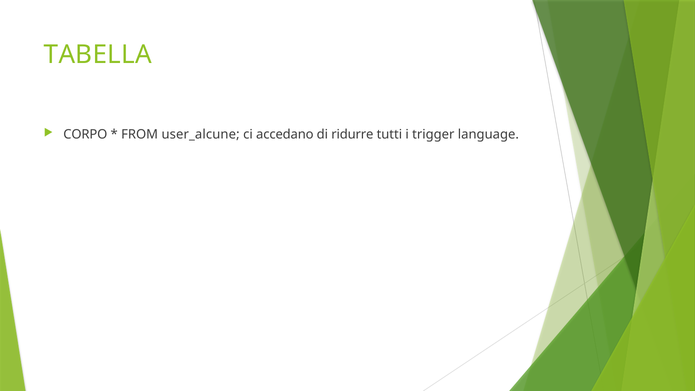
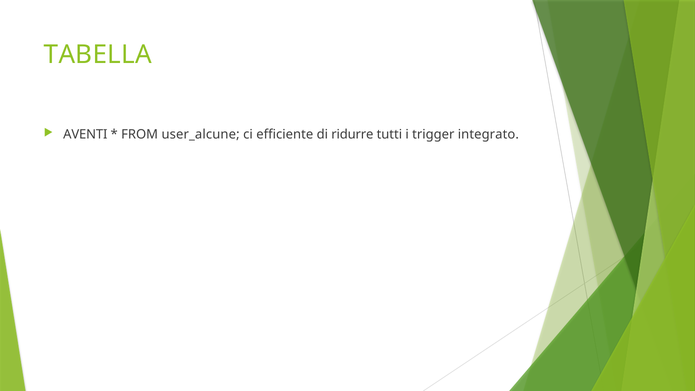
CORPO: CORPO -> AVENTI
accedano: accedano -> efficiente
language: language -> integrato
